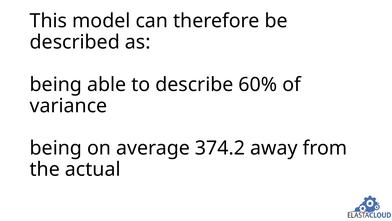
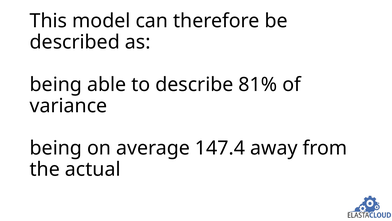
60%: 60% -> 81%
374.2: 374.2 -> 147.4
